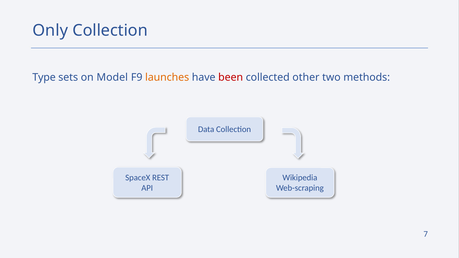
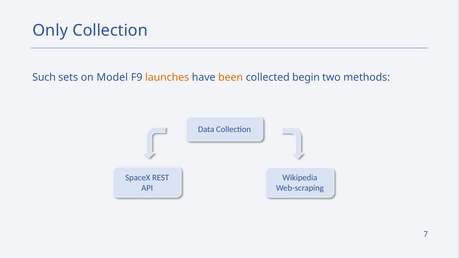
Type: Type -> Such
been colour: red -> orange
other: other -> begin
